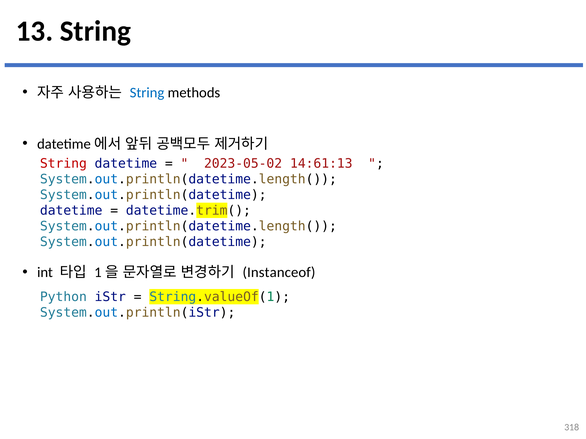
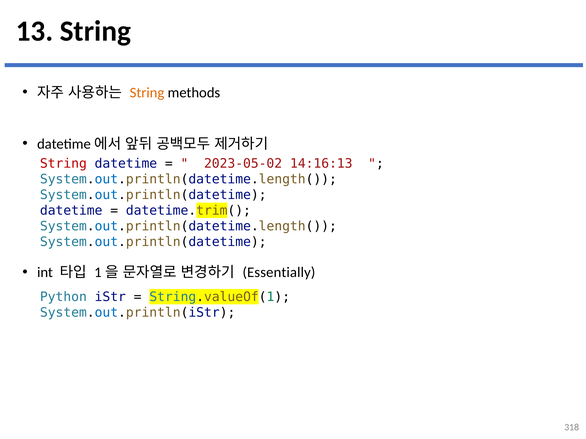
String at (147, 93) colour: blue -> orange
14:61:13: 14:61:13 -> 14:16:13
Instanceof: Instanceof -> Essentially
